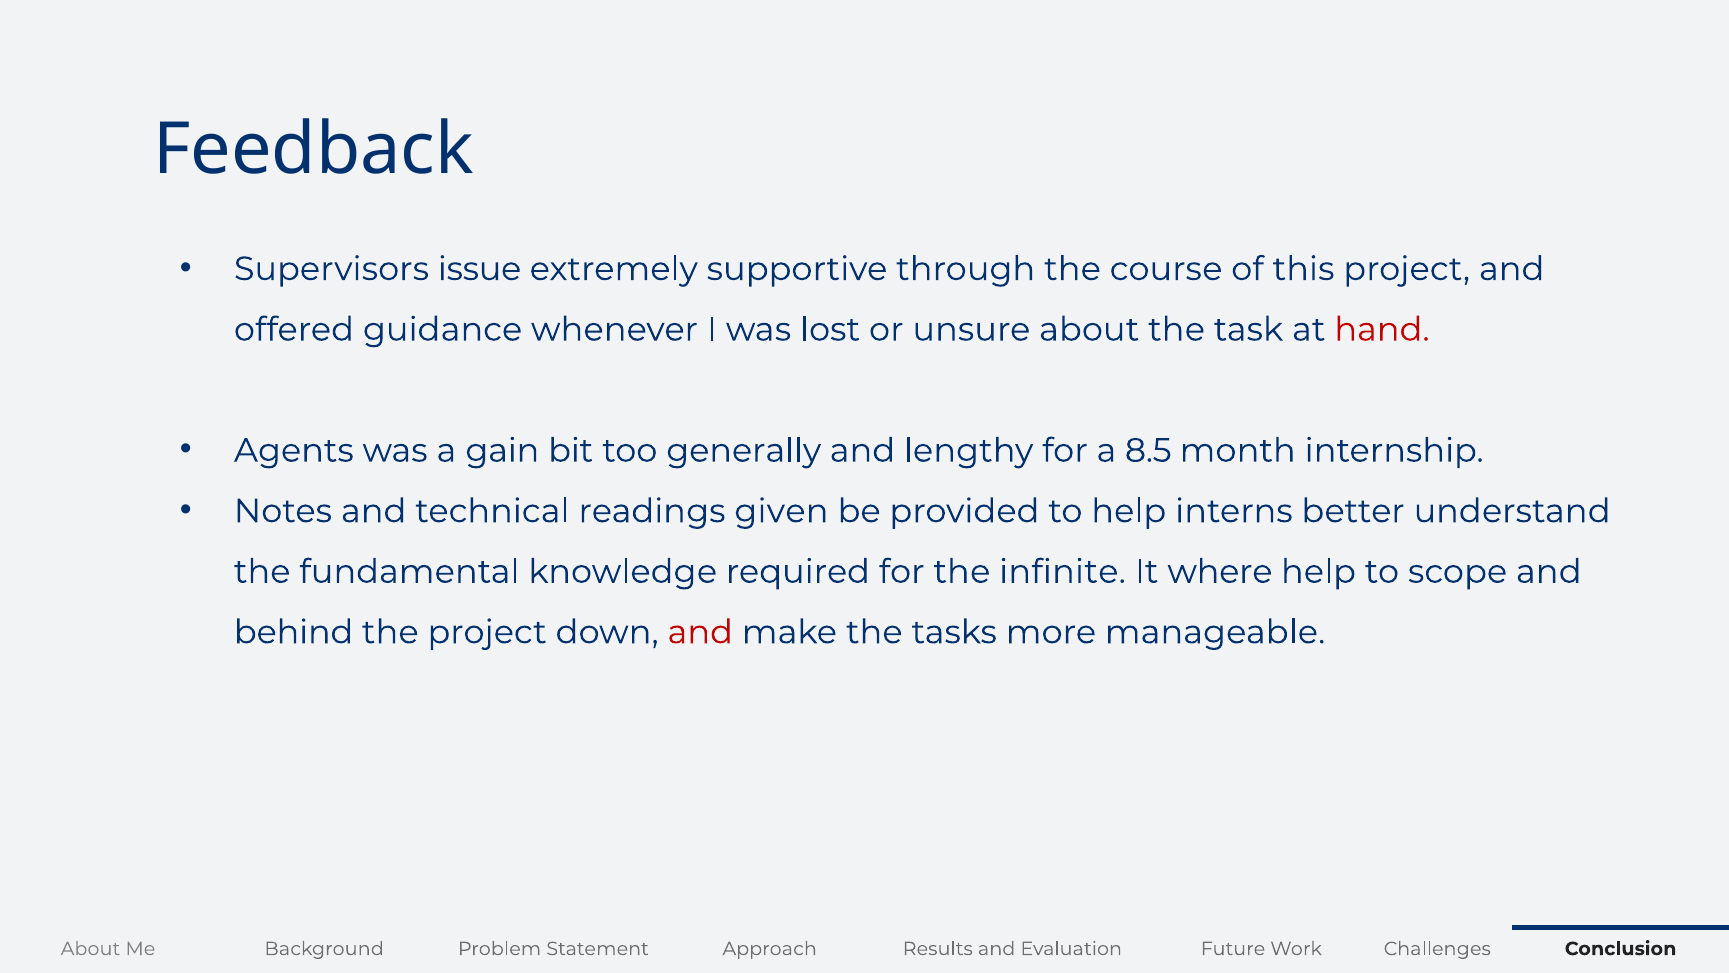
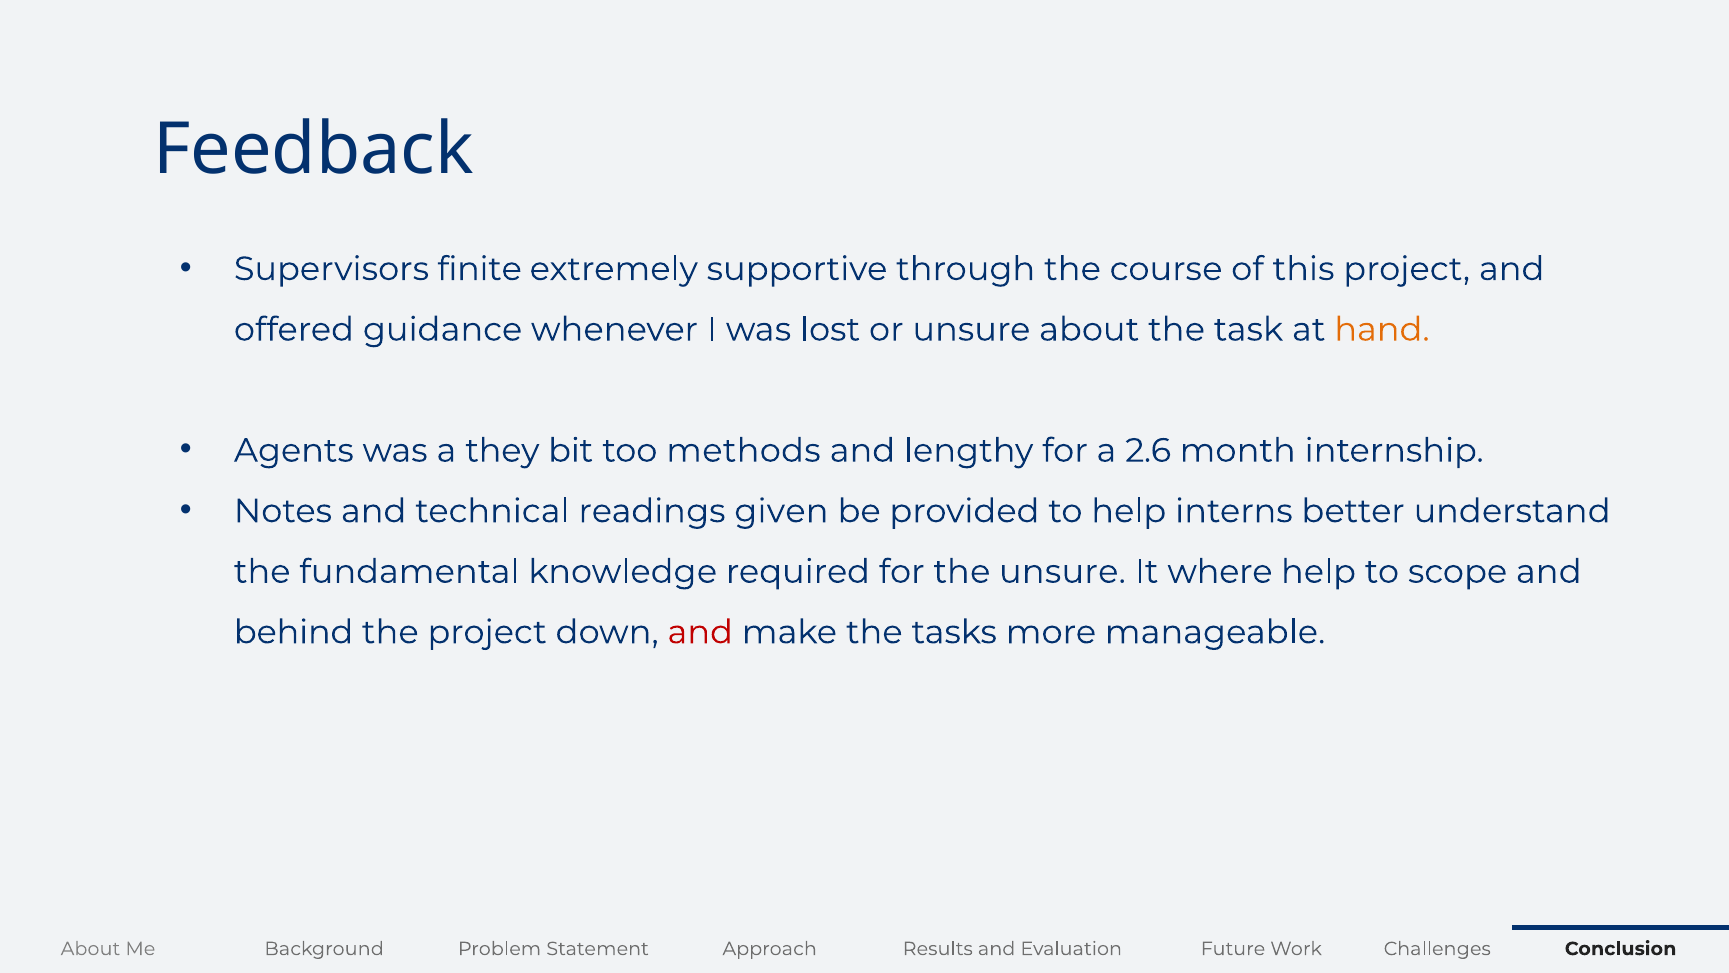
issue: issue -> finite
hand colour: red -> orange
gain: gain -> they
generally: generally -> methods
8.5: 8.5 -> 2.6
the infinite: infinite -> unsure
